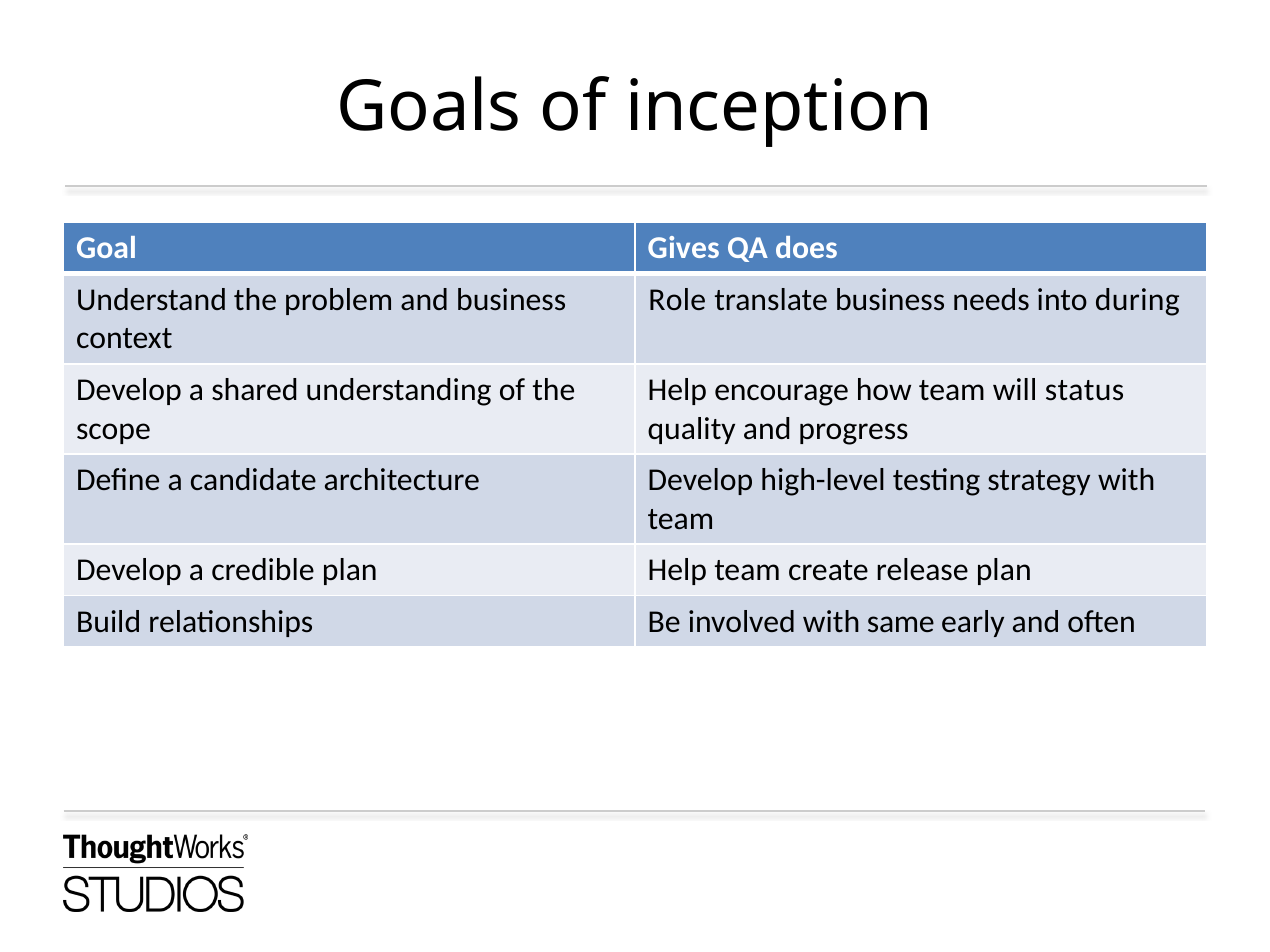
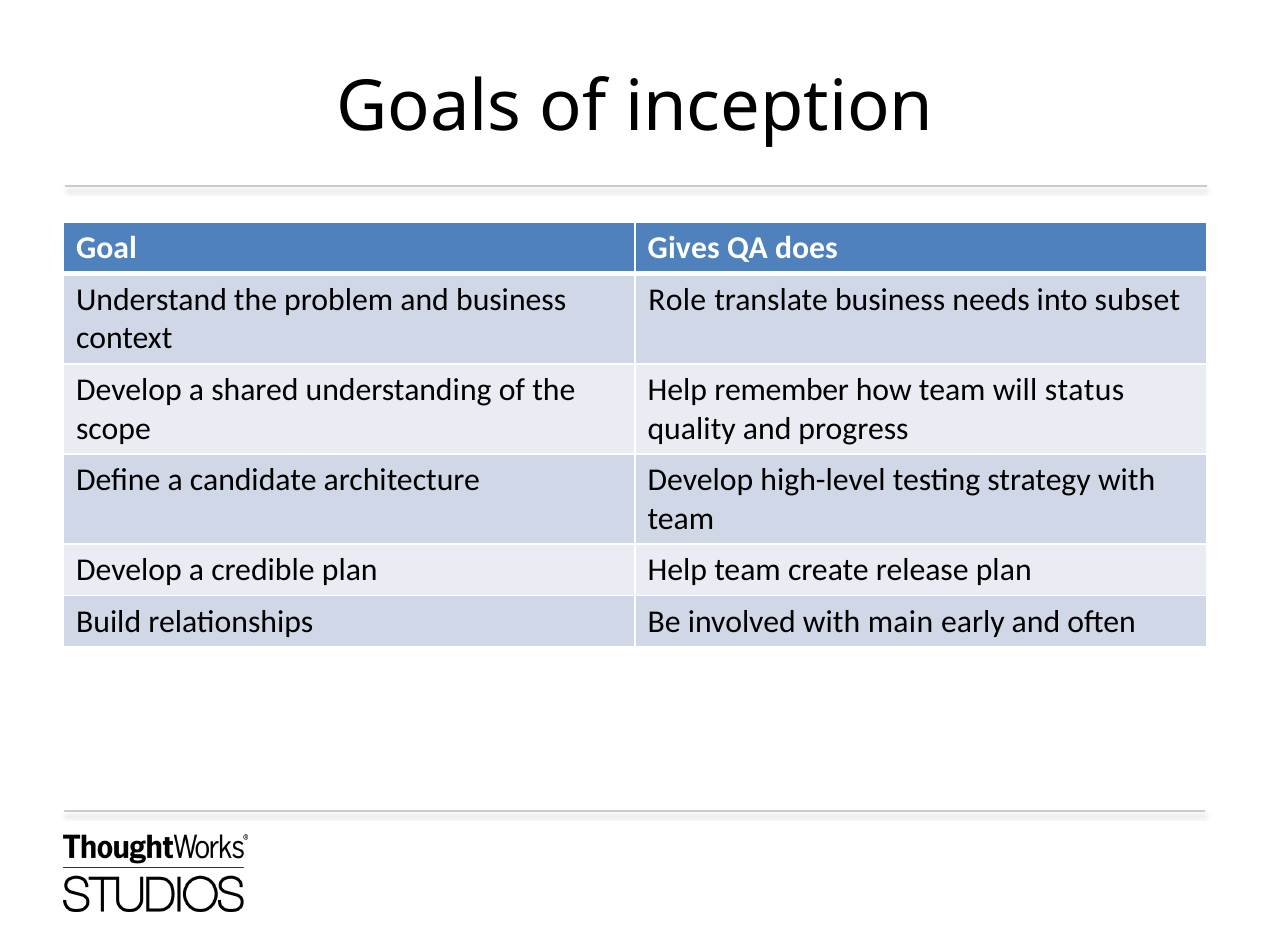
during: during -> subset
encourage: encourage -> remember
same: same -> main
